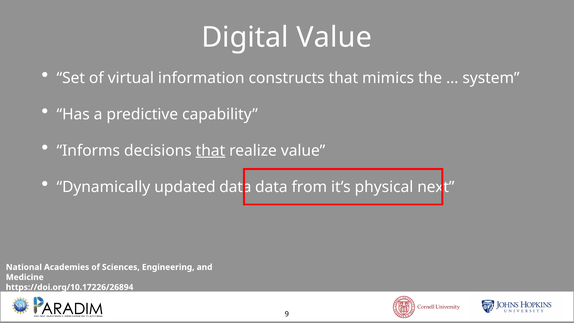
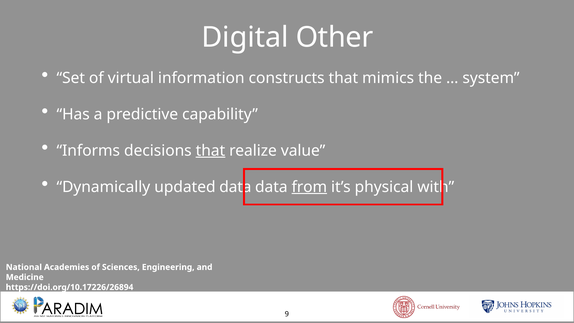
Digital Value: Value -> Other
from underline: none -> present
next: next -> with
